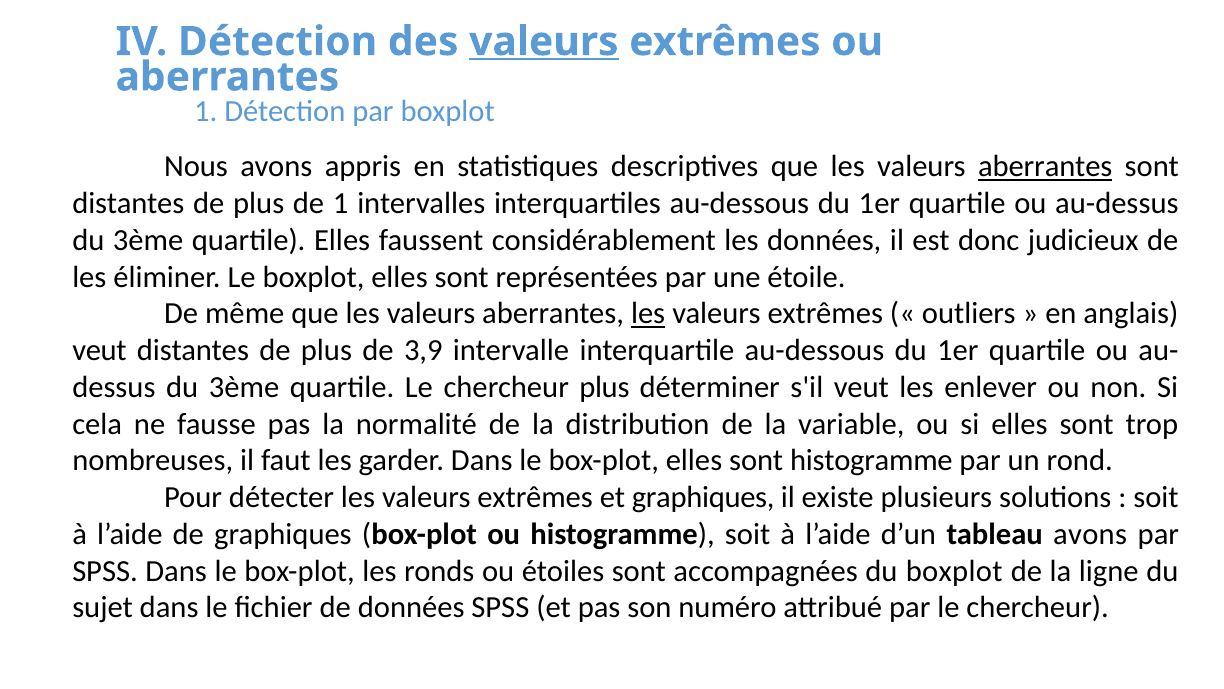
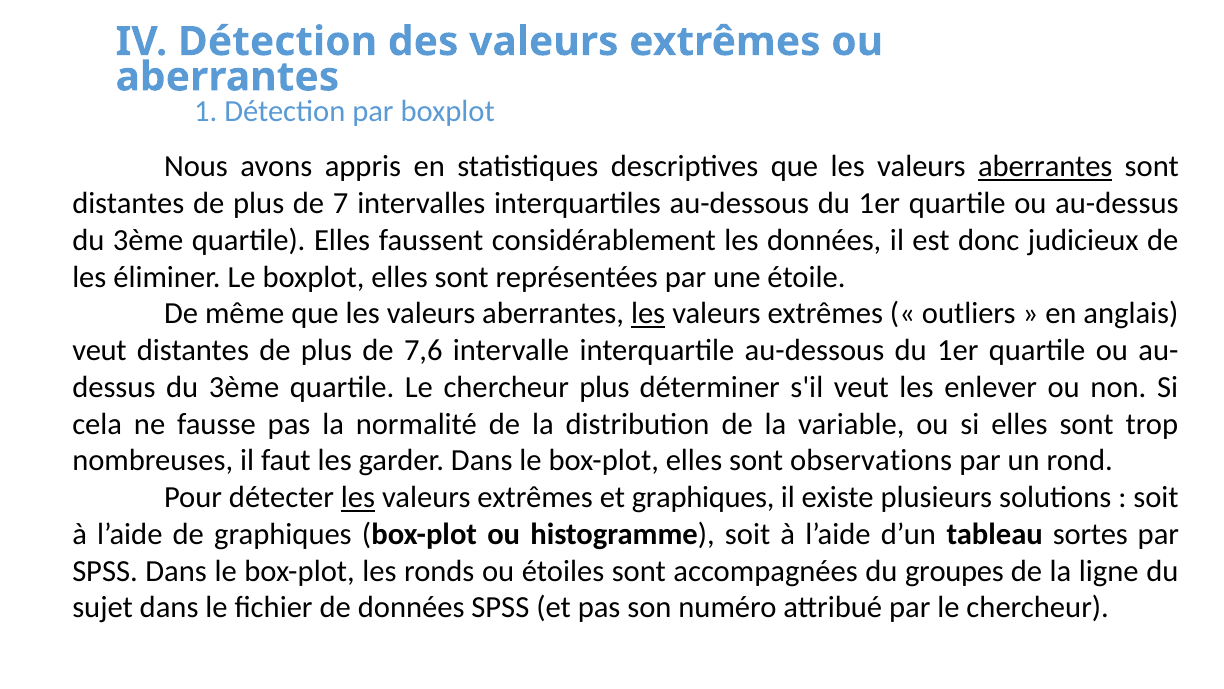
valeurs at (544, 42) underline: present -> none
de 1: 1 -> 7
3,9: 3,9 -> 7,6
sont histogramme: histogramme -> observations
les at (358, 497) underline: none -> present
tableau avons: avons -> sortes
du boxplot: boxplot -> groupes
